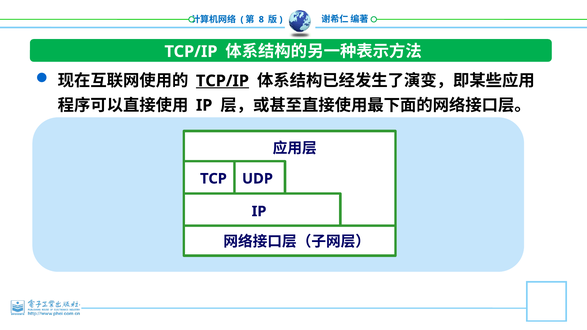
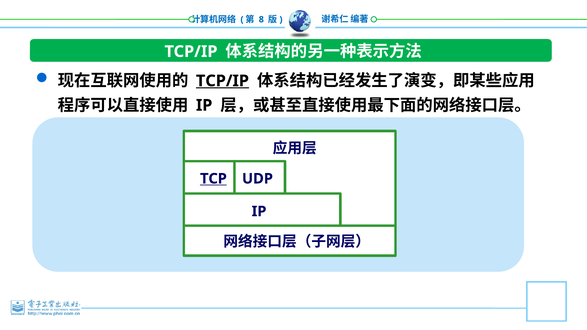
TCP underline: none -> present
